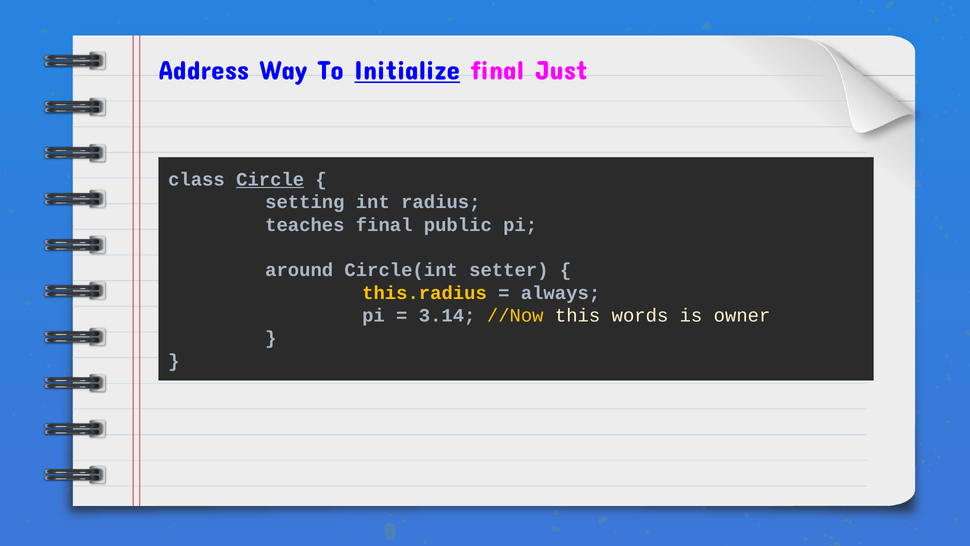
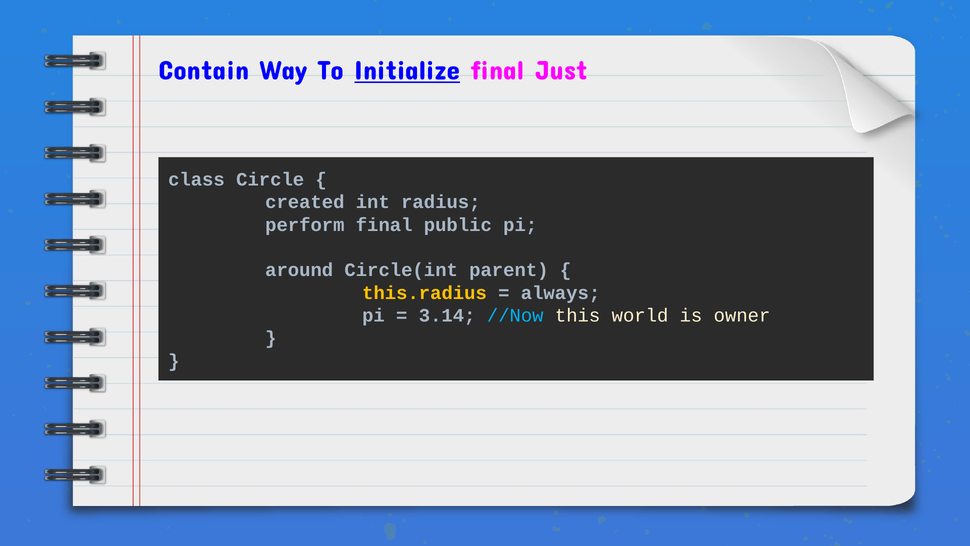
Address: Address -> Contain
Circle underline: present -> none
setting: setting -> created
teaches: teaches -> perform
setter: setter -> parent
//Now colour: yellow -> light blue
words: words -> world
